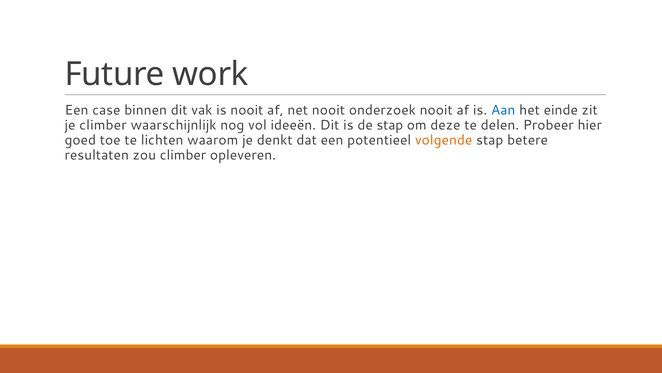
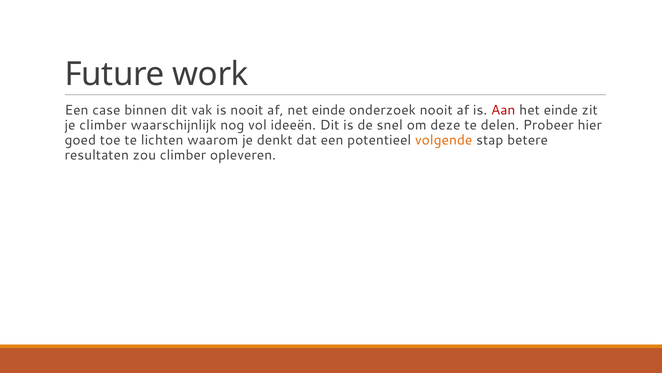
net nooit: nooit -> einde
Aan colour: blue -> red
de stap: stap -> snel
